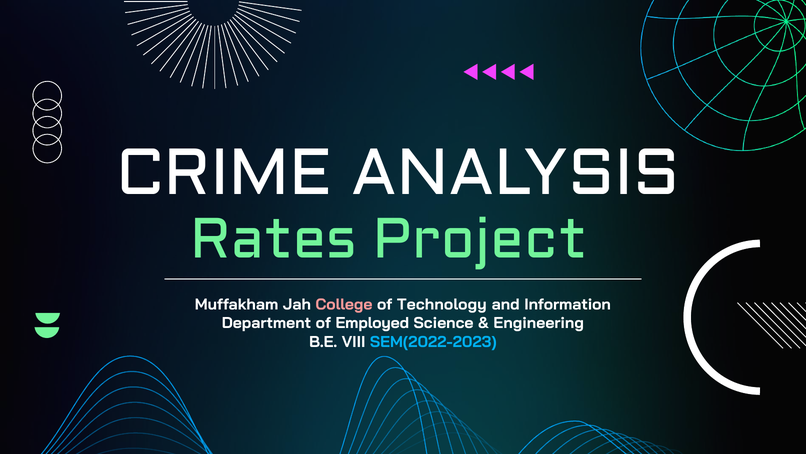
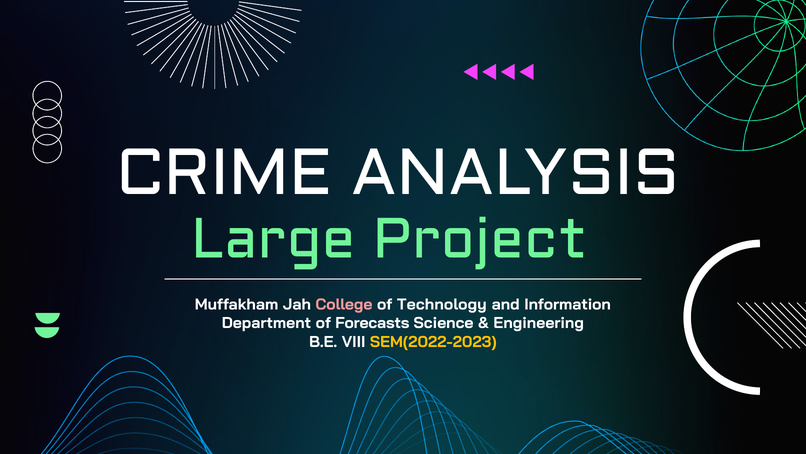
Rates: Rates -> Large
Employed: Employed -> Forecasts
SEM(2022-2023 colour: light blue -> yellow
